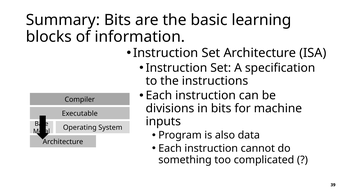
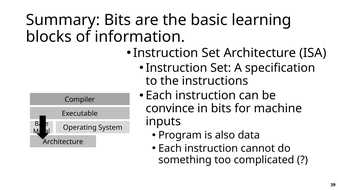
divisions: divisions -> convince
